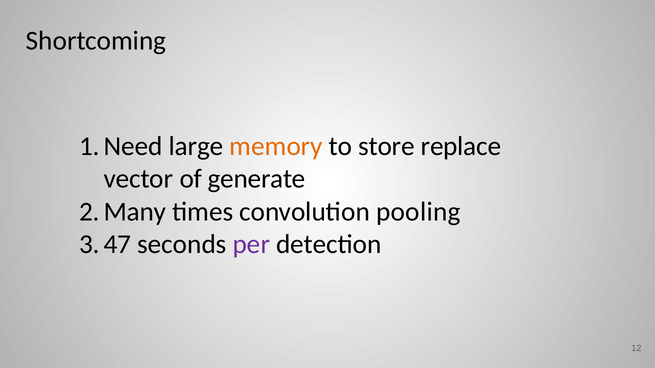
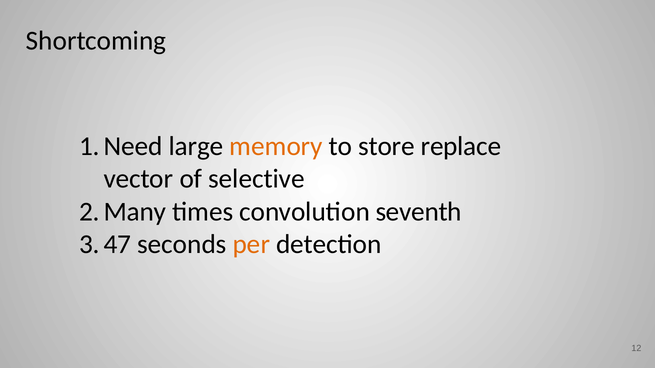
generate: generate -> selective
pooling: pooling -> seventh
per colour: purple -> orange
